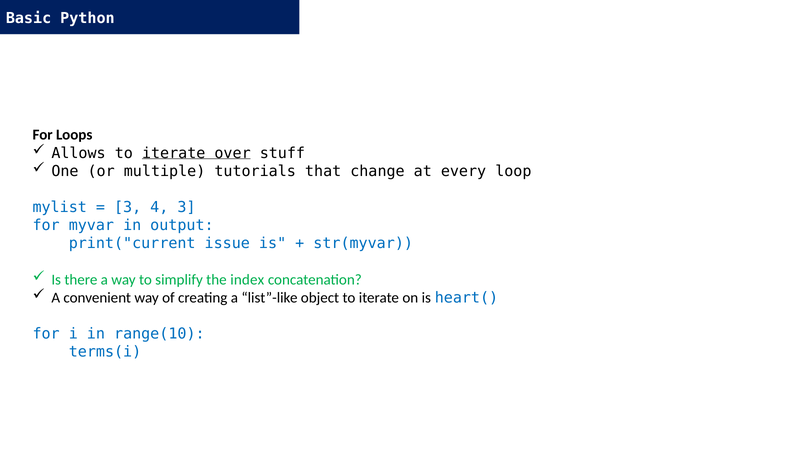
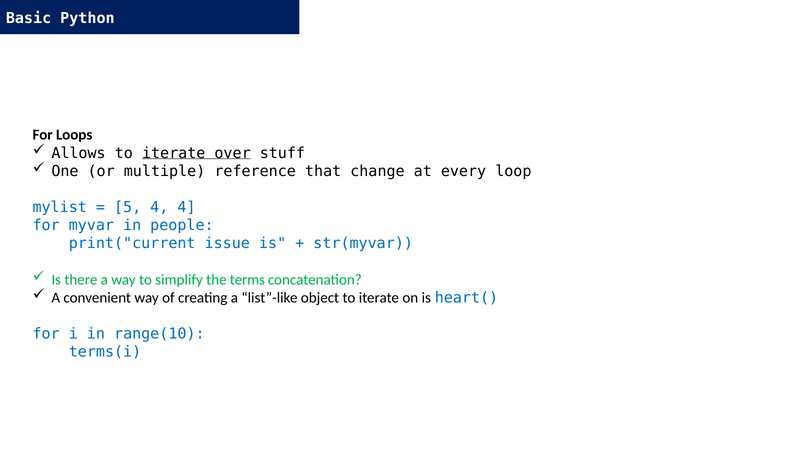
tutorials: tutorials -> reference
3 at (128, 207): 3 -> 5
4 3: 3 -> 4
output: output -> people
index: index -> terms
